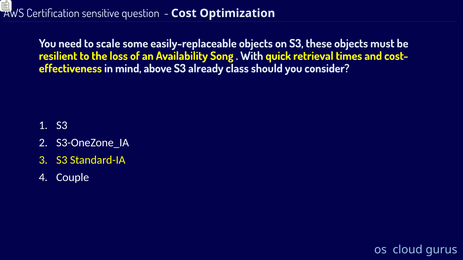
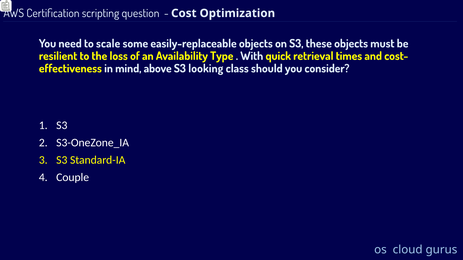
sensitive: sensitive -> scripting
Song: Song -> Type
already: already -> looking
